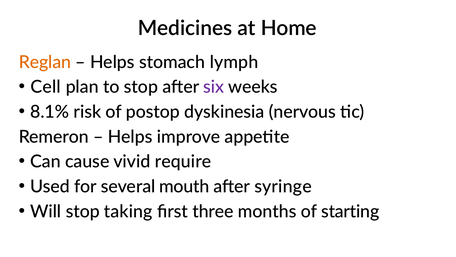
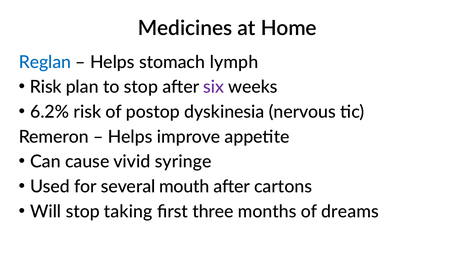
Reglan colour: orange -> blue
Cell at (46, 87): Cell -> Risk
8.1%: 8.1% -> 6.2%
require: require -> syringe
syringe: syringe -> cartons
starting: starting -> dreams
